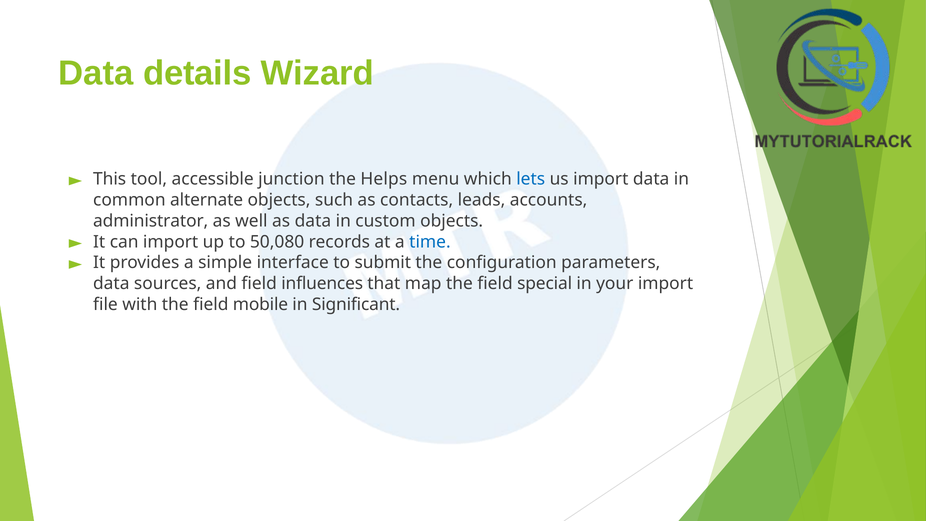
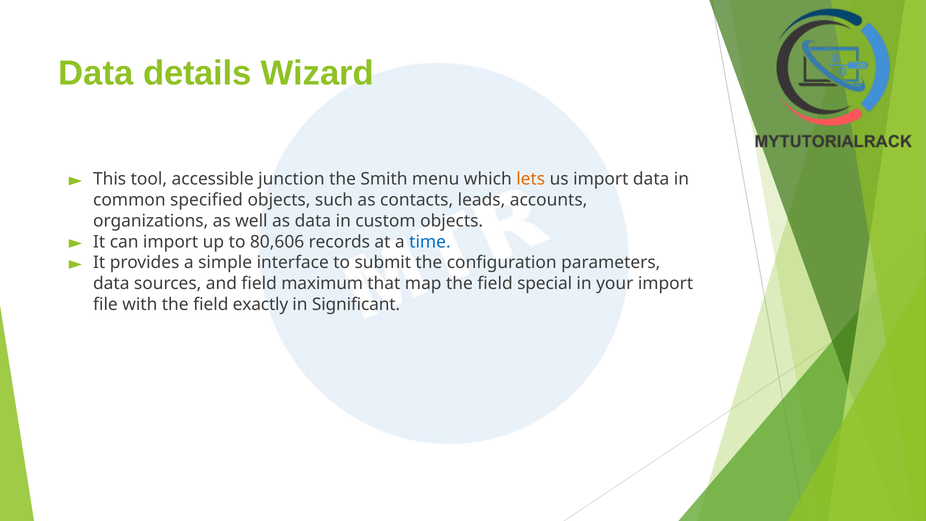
Helps: Helps -> Smith
lets colour: blue -> orange
alternate: alternate -> specified
administrator: administrator -> organizations
50,080: 50,080 -> 80,606
influences: influences -> maximum
mobile: mobile -> exactly
